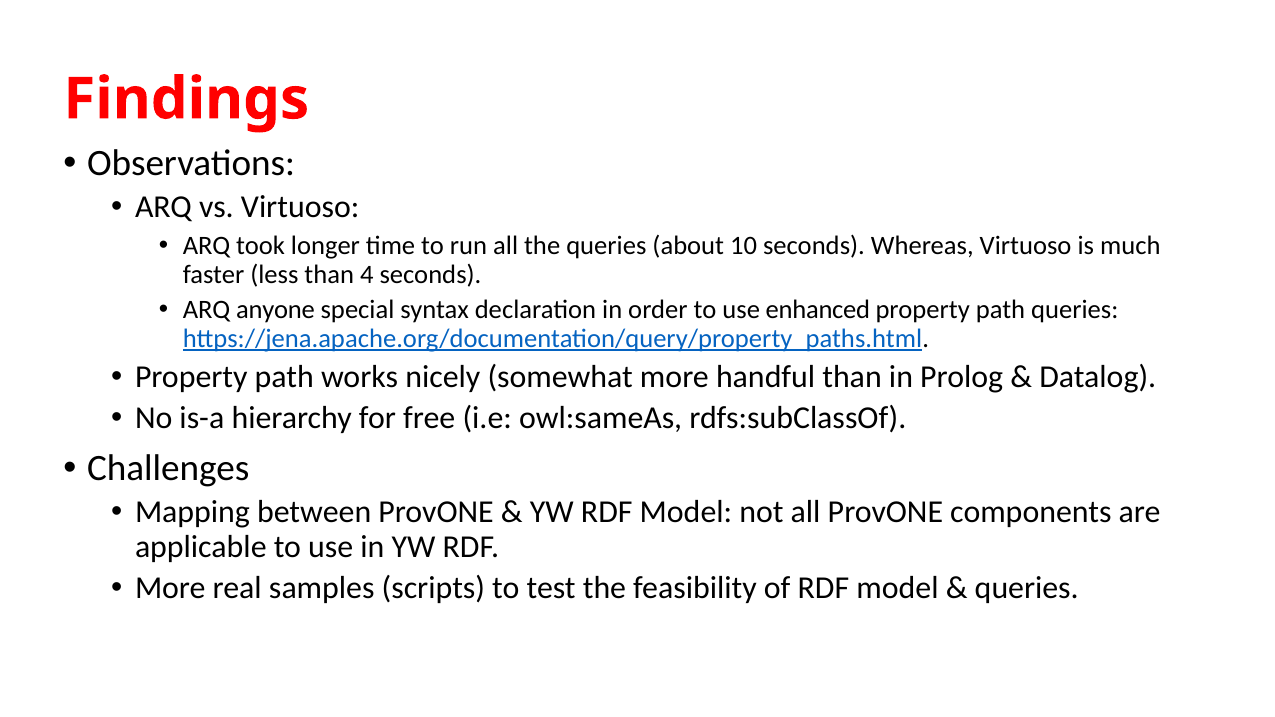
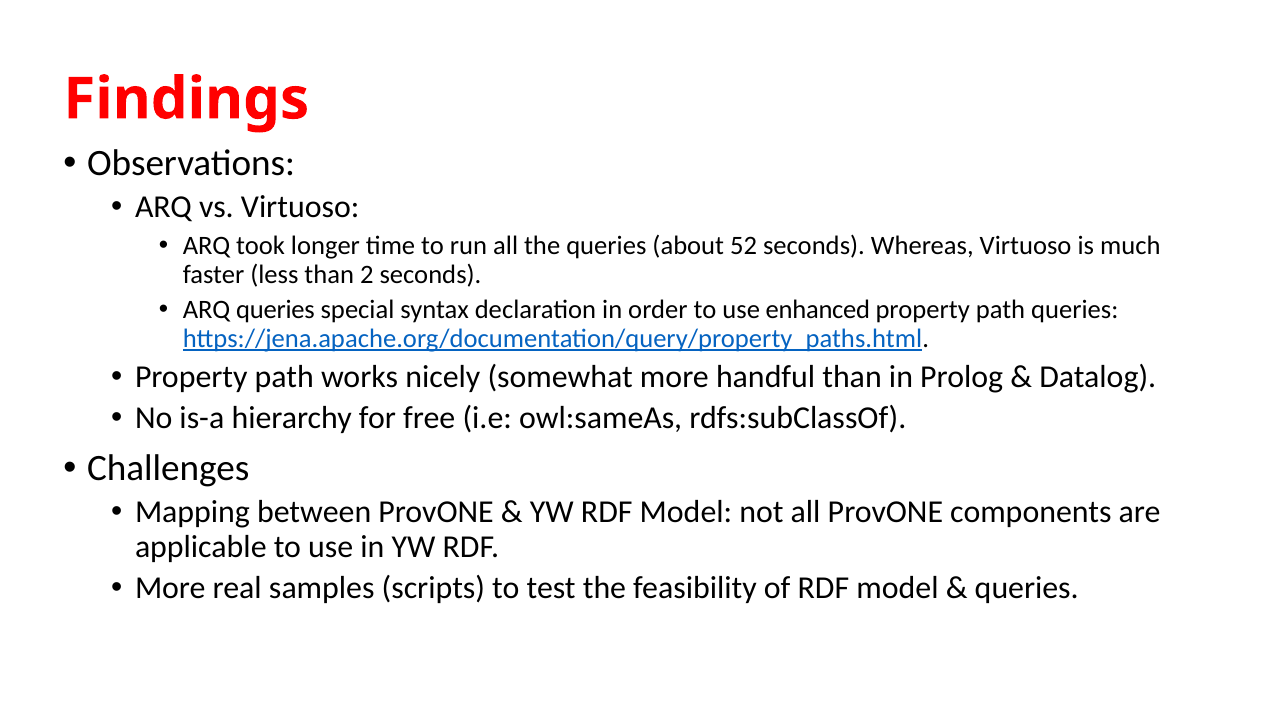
10: 10 -> 52
4: 4 -> 2
ARQ anyone: anyone -> queries
